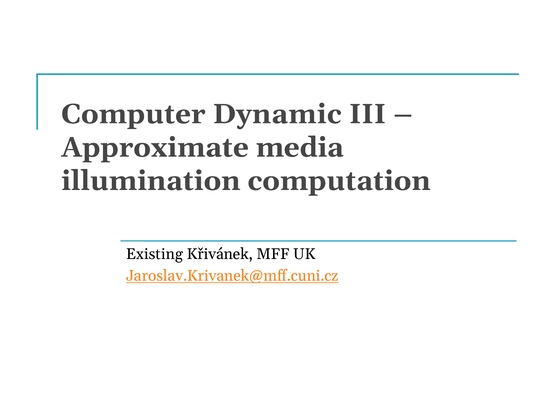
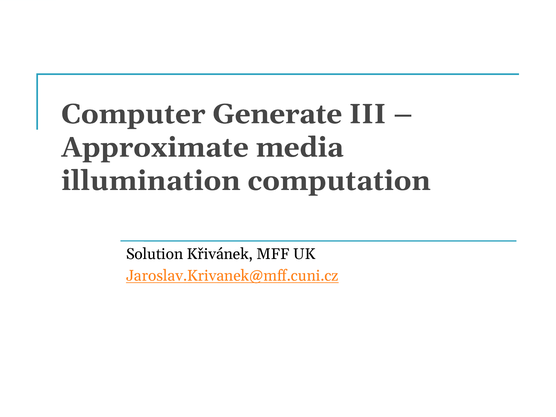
Dynamic: Dynamic -> Generate
Existing: Existing -> Solution
